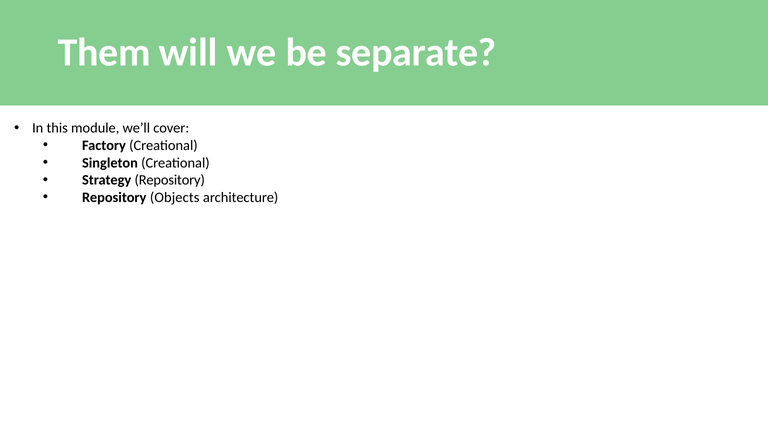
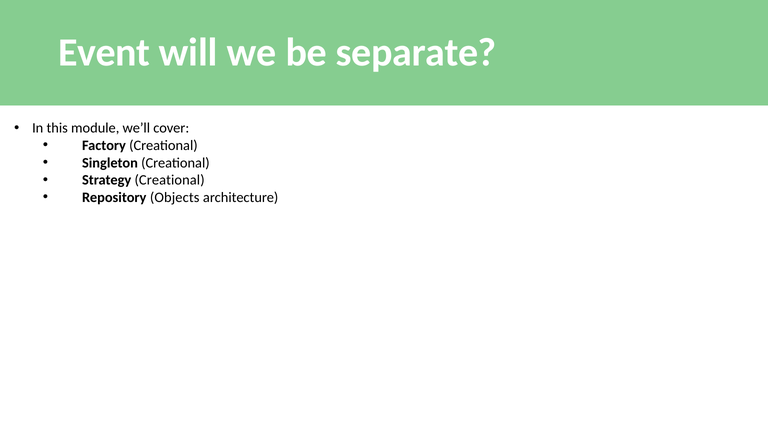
Them: Them -> Event
Repository at (170, 180): Repository -> Creational
